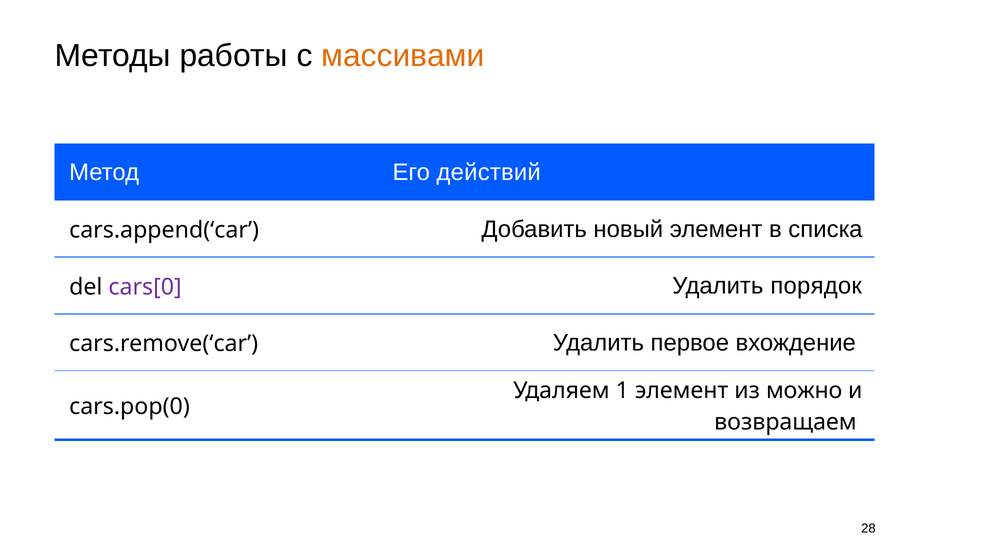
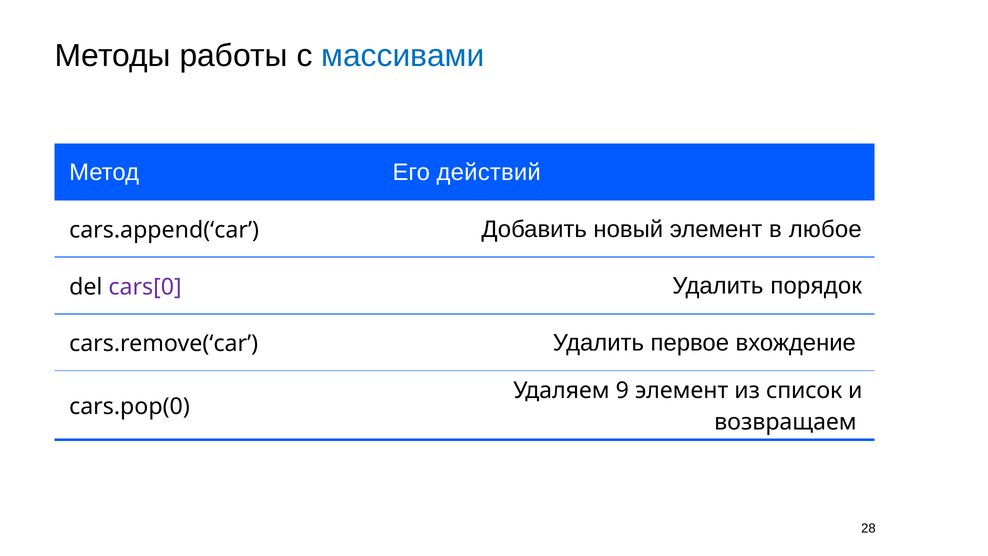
массивами colour: orange -> blue
списка: списка -> любое
1: 1 -> 9
можно: можно -> список
